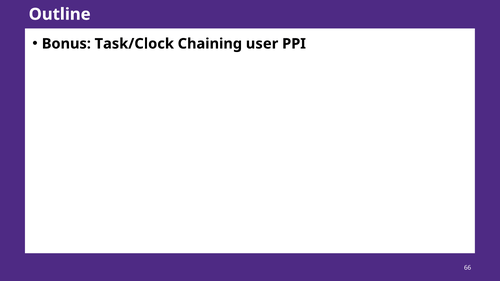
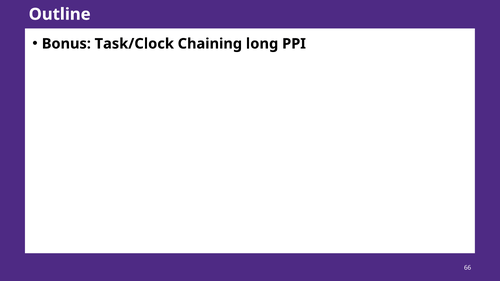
user: user -> long
